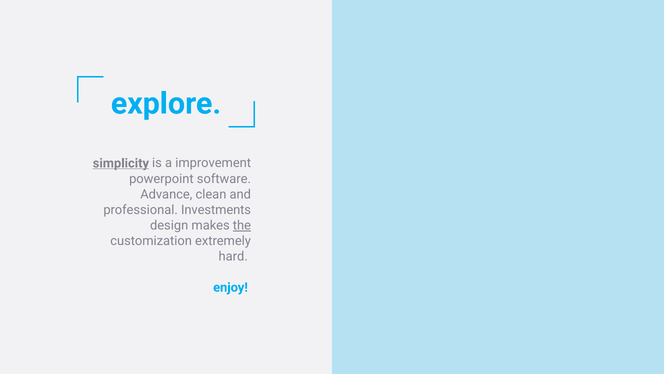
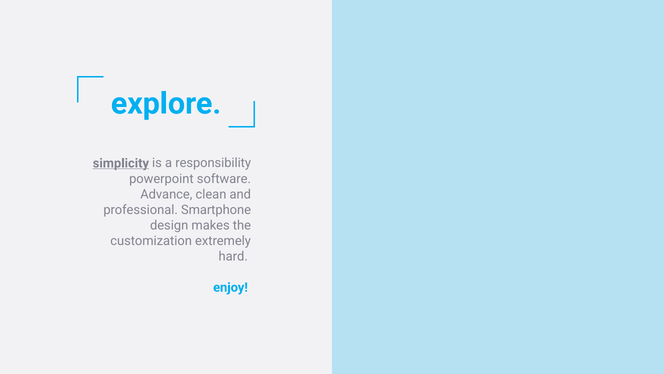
improvement: improvement -> responsibility
Investments: Investments -> Smartphone
the underline: present -> none
